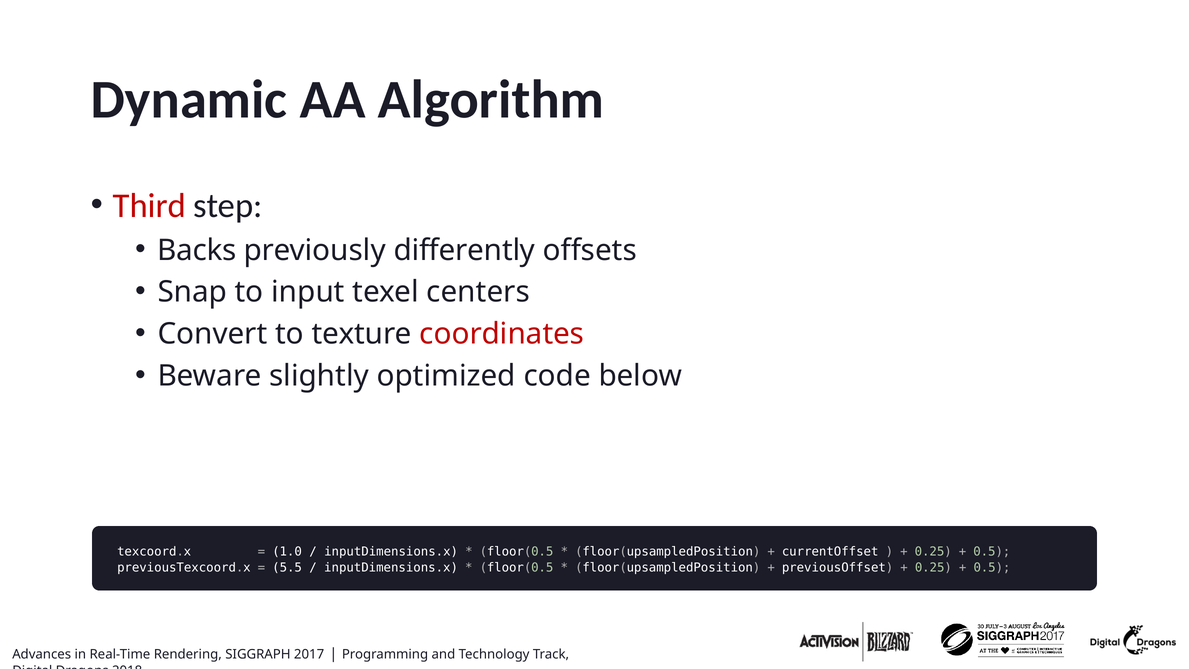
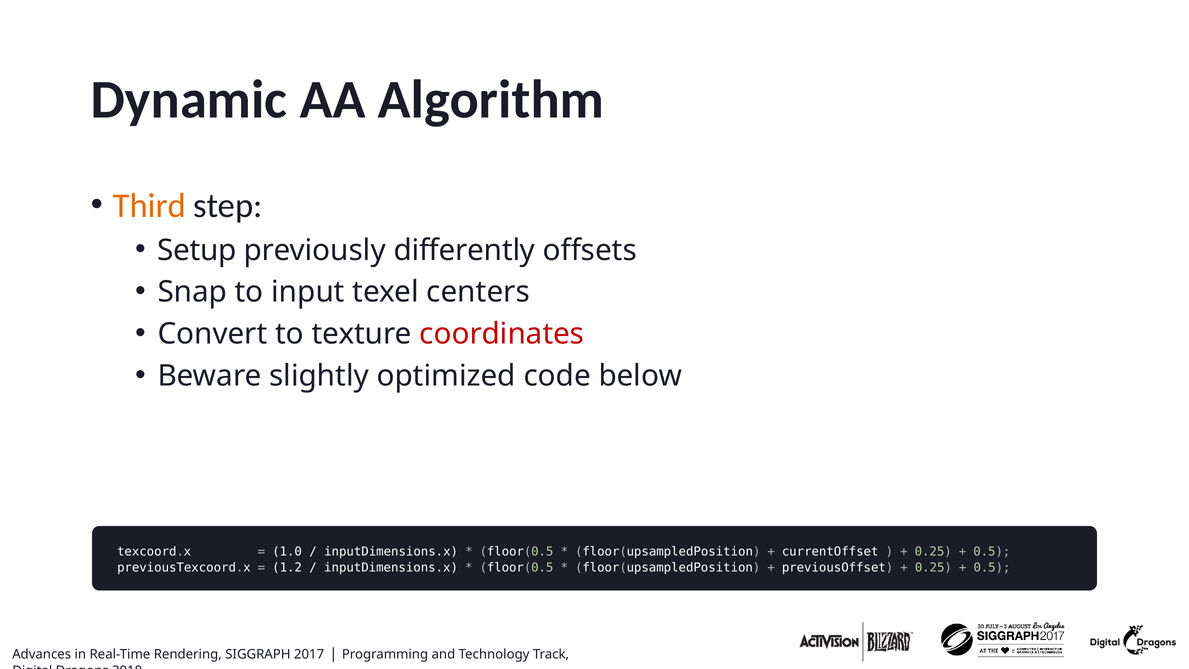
Third colour: red -> orange
Backs: Backs -> Setup
5.5: 5.5 -> 1.2
